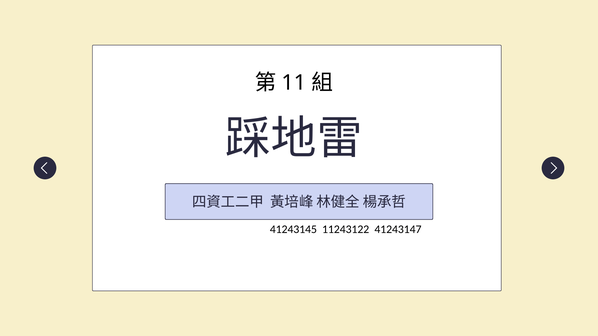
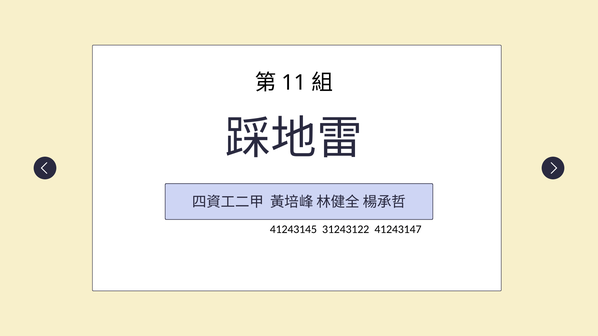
11243122: 11243122 -> 31243122
